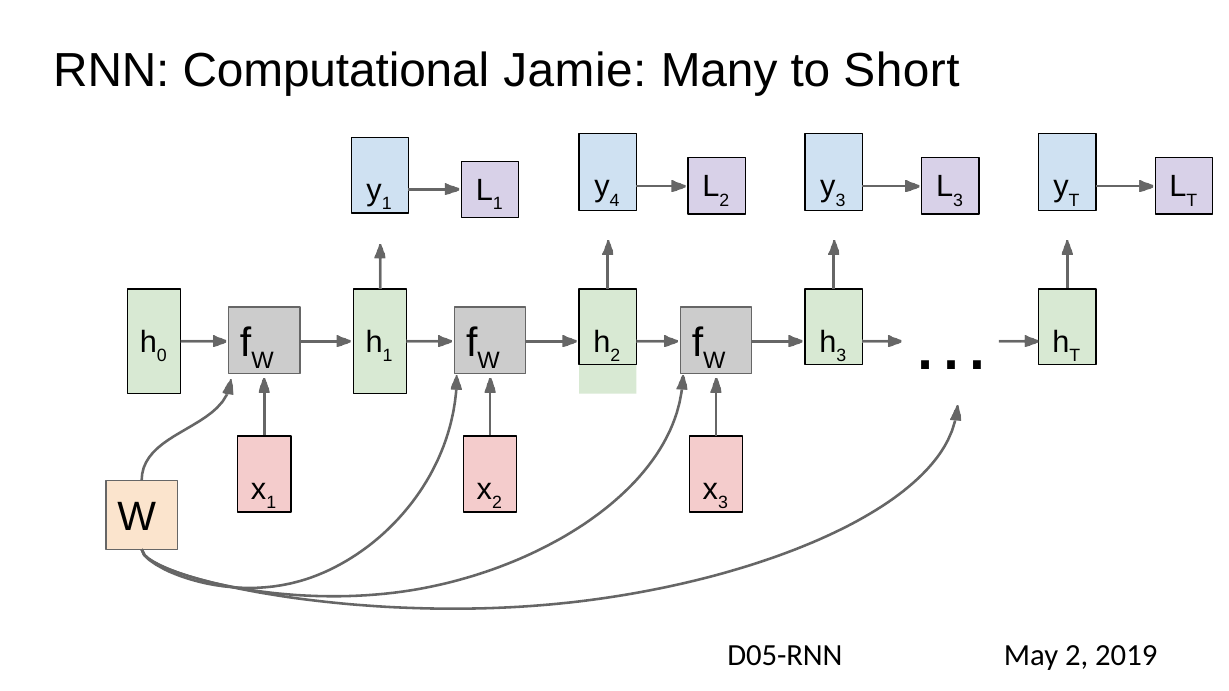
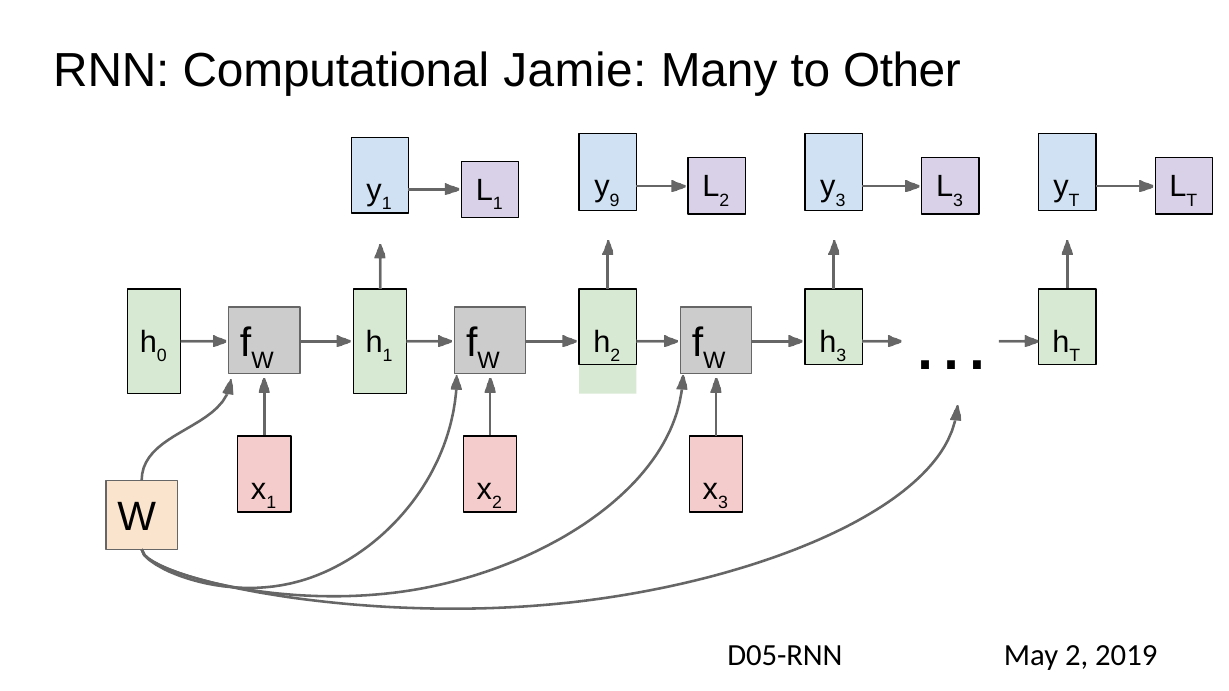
Short: Short -> Other
4: 4 -> 9
